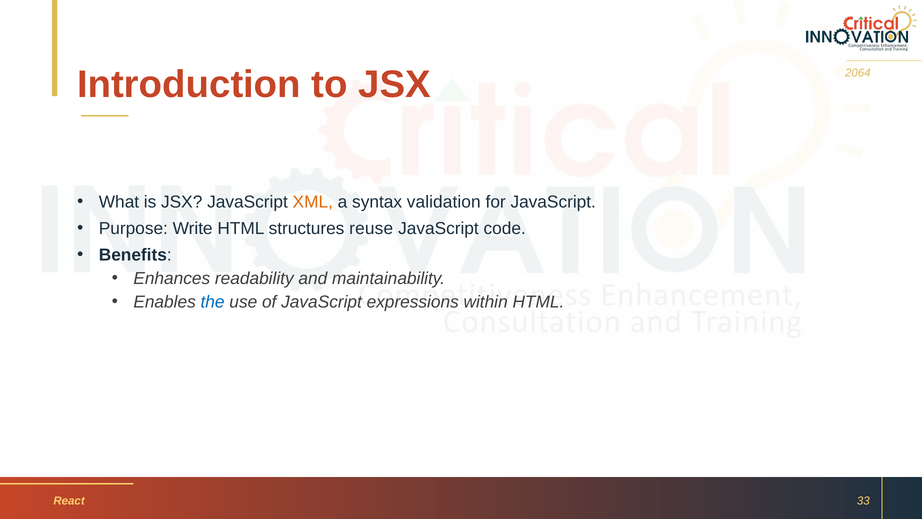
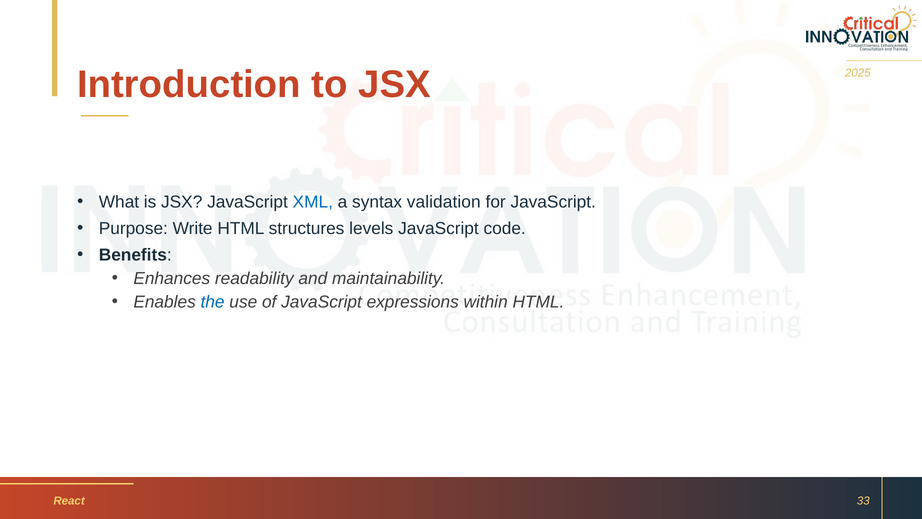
2064: 2064 -> 2025
XML colour: orange -> blue
reuse: reuse -> levels
